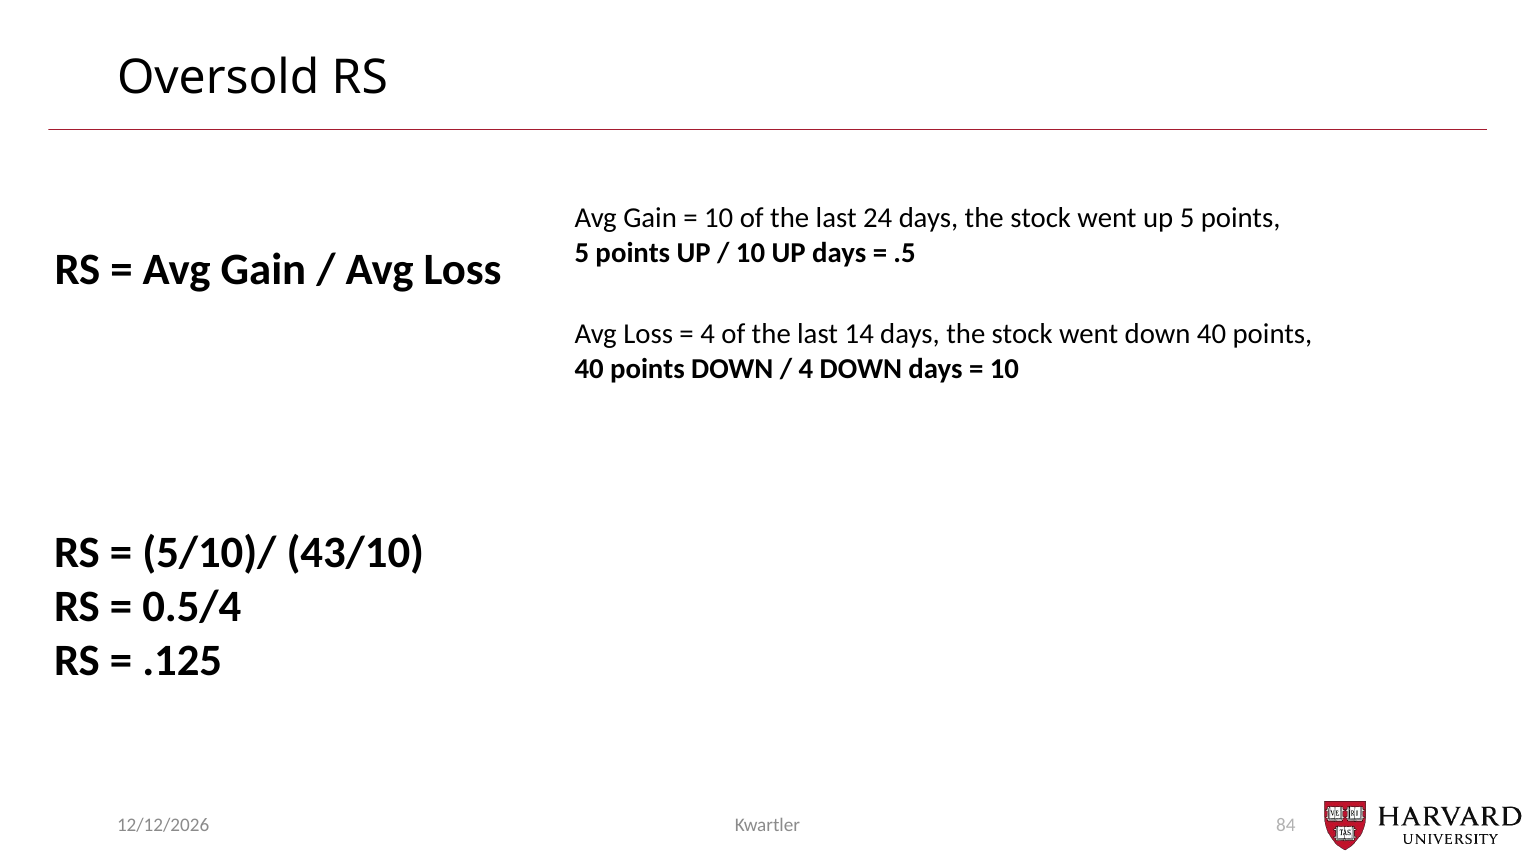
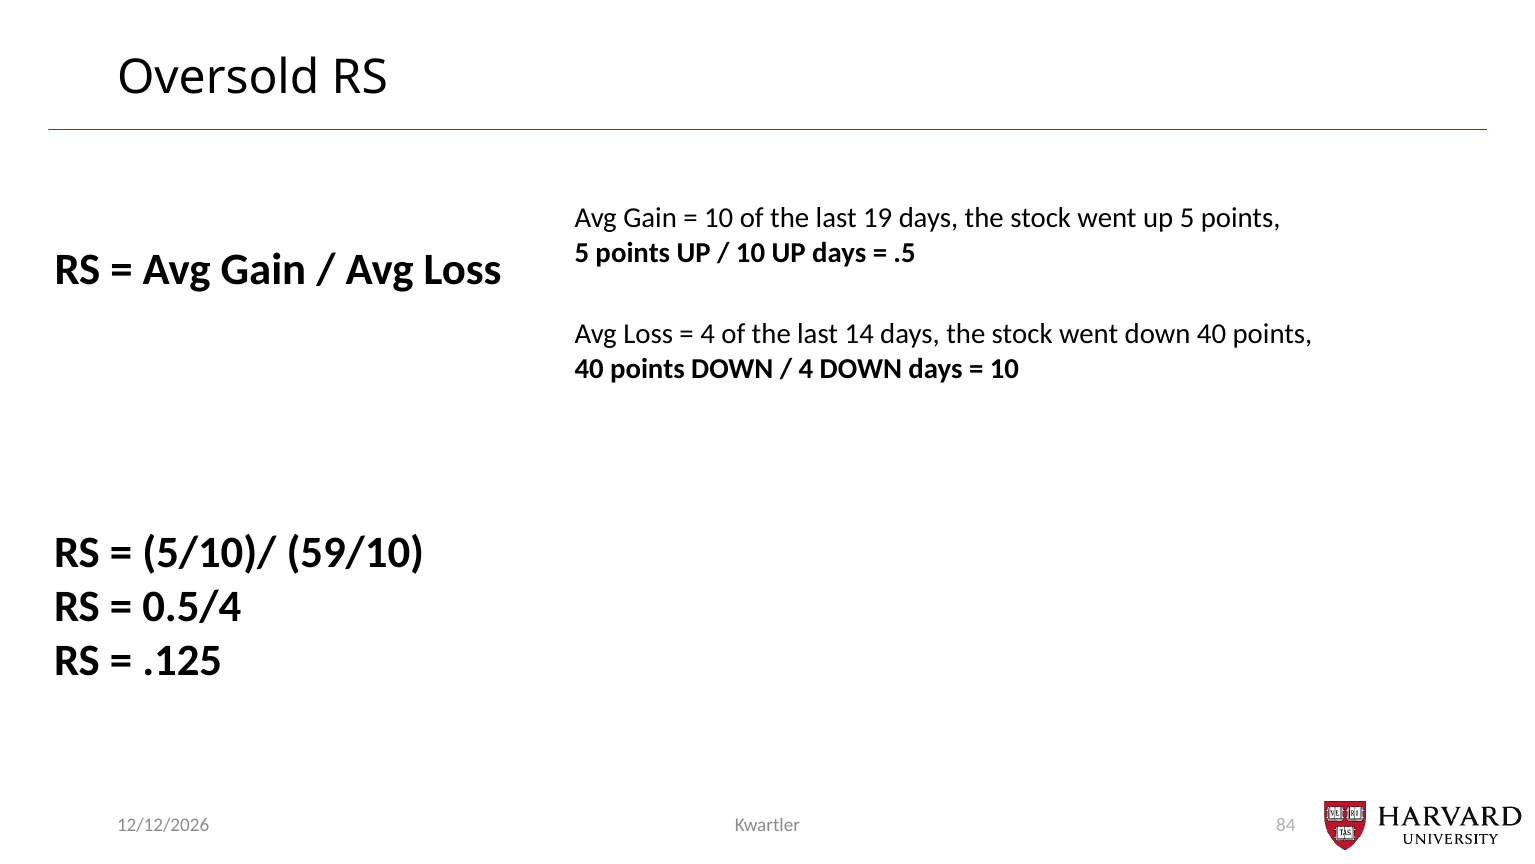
24: 24 -> 19
43/10: 43/10 -> 59/10
